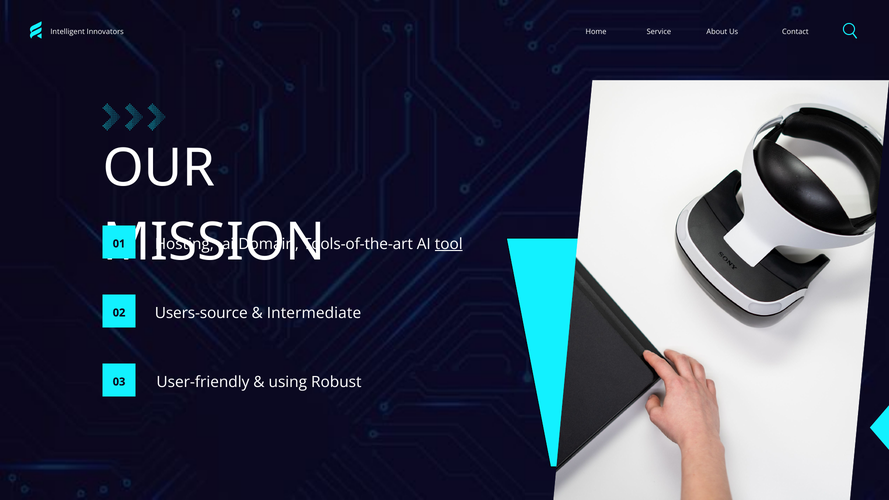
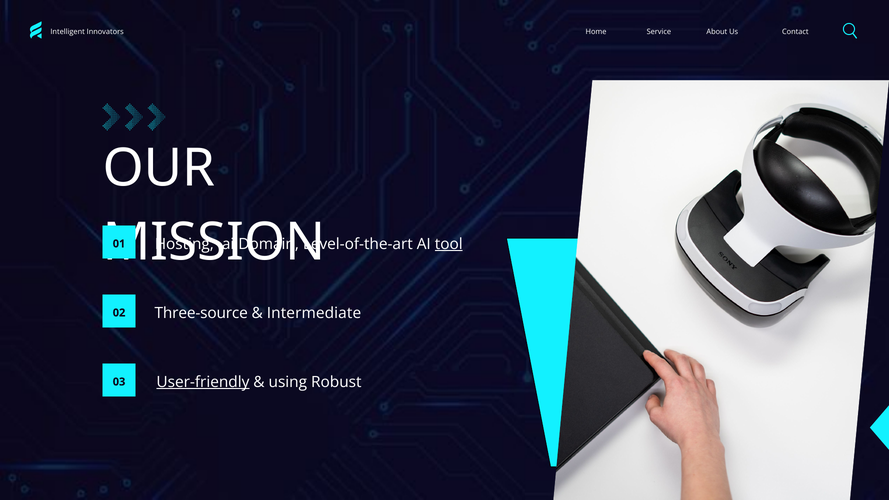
Tools-of-the-art: Tools-of-the-art -> Level-of-the-art
Users-source: Users-source -> Three-source
User-friendly underline: none -> present
